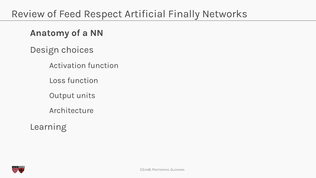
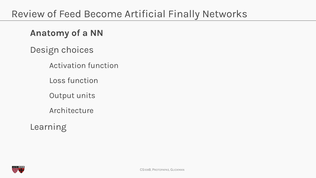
Respect: Respect -> Become
